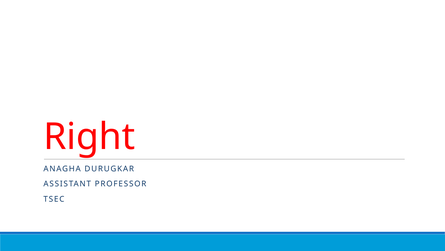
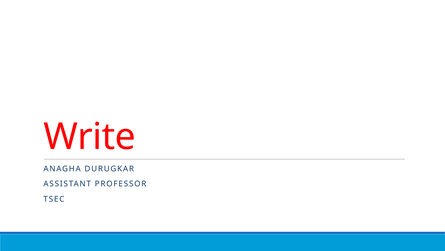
Right: Right -> Write
